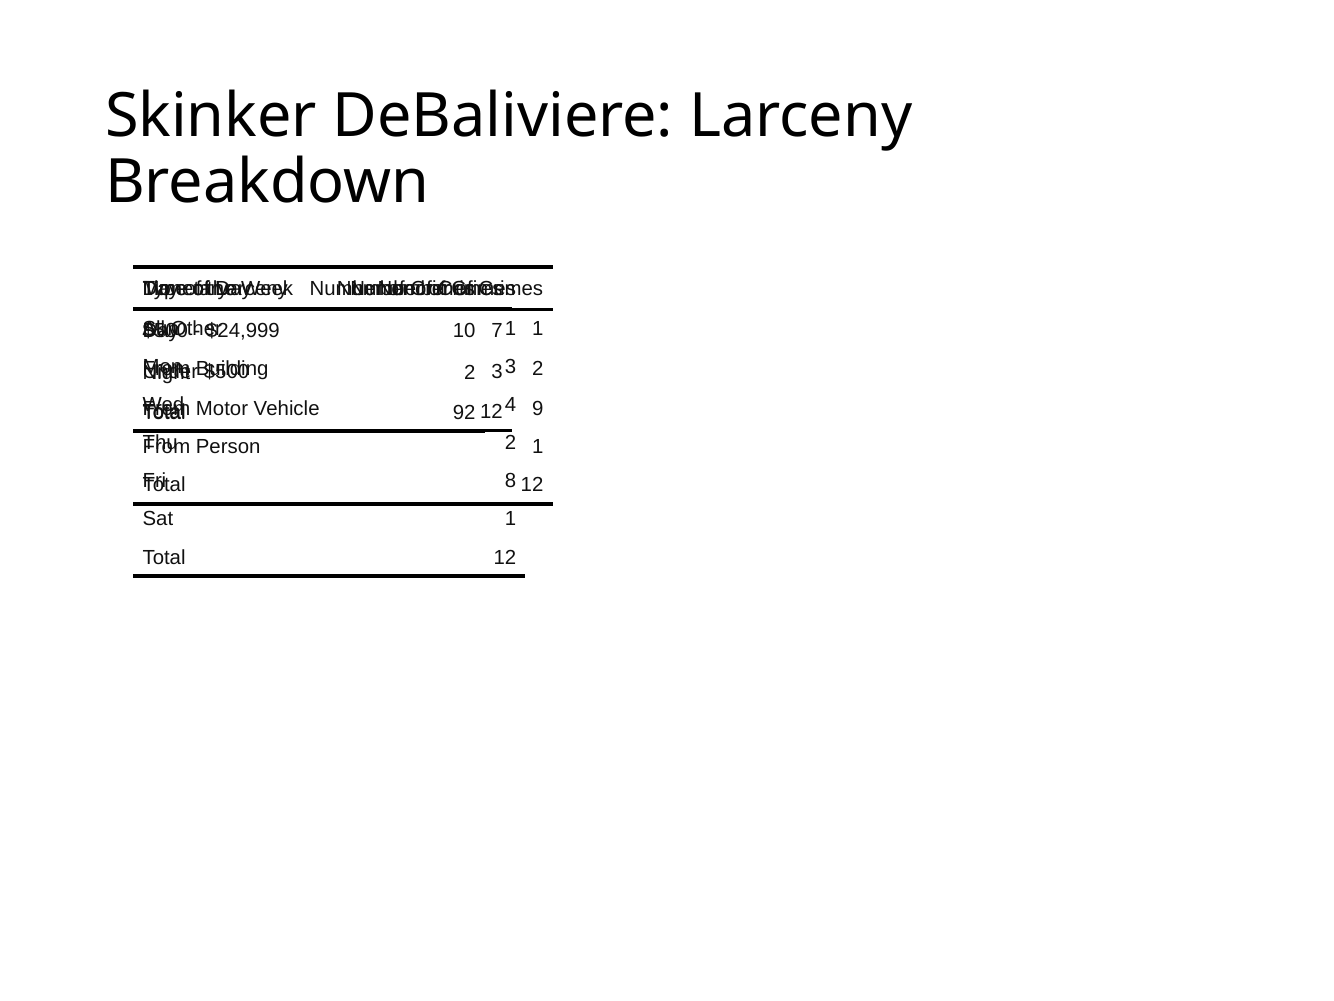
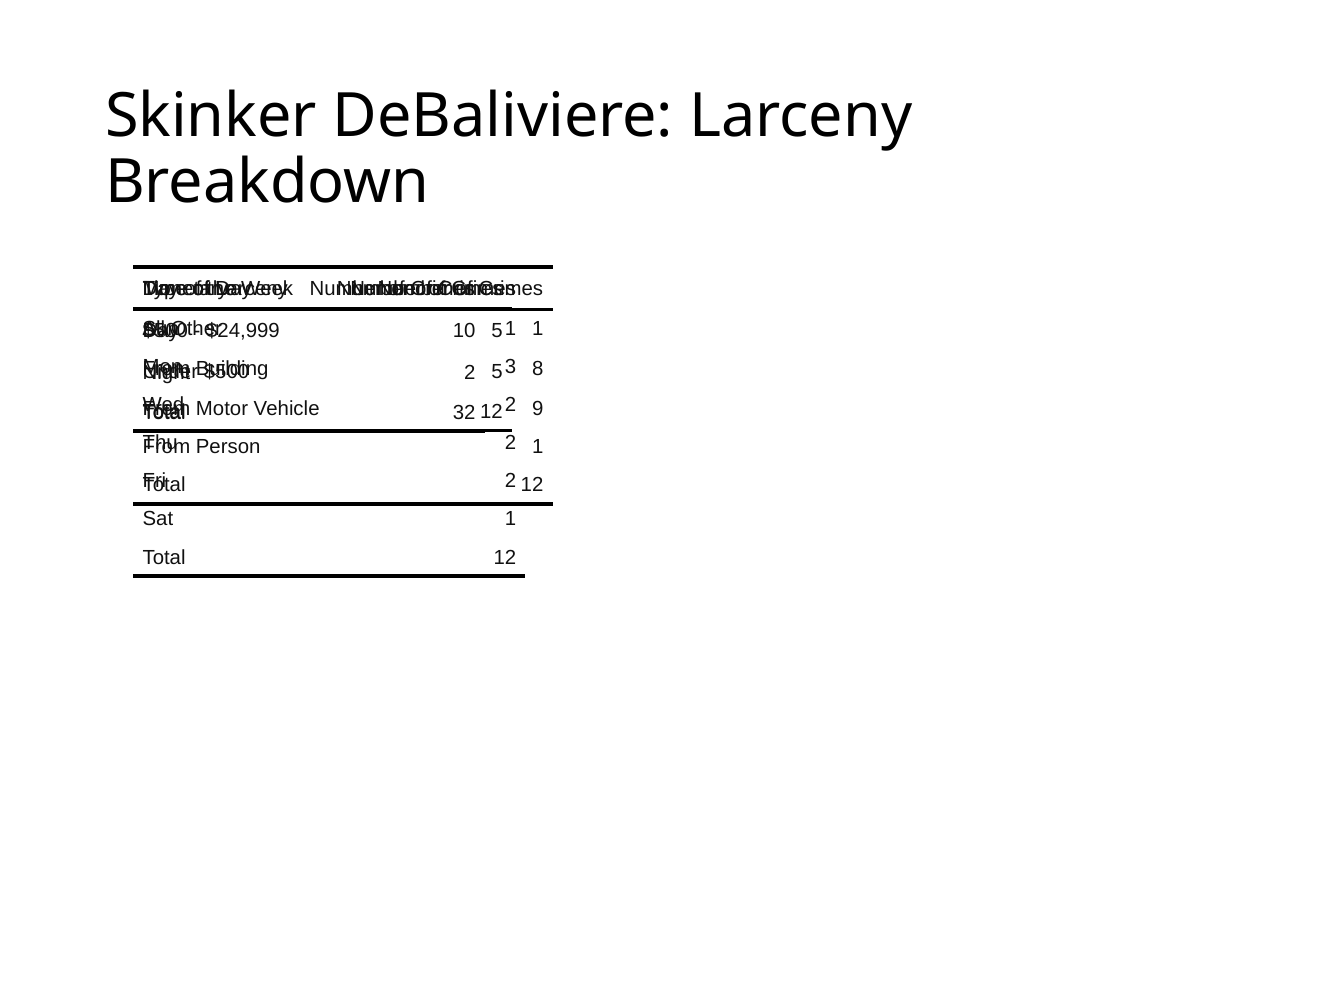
$24,999 7: 7 -> 5
2 at (538, 369): 2 -> 8
3 at (497, 372): 3 -> 5
4 at (511, 405): 4 -> 2
92: 92 -> 32
8 at (511, 481): 8 -> 2
